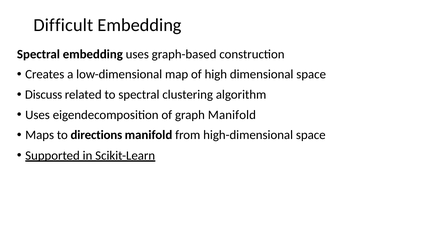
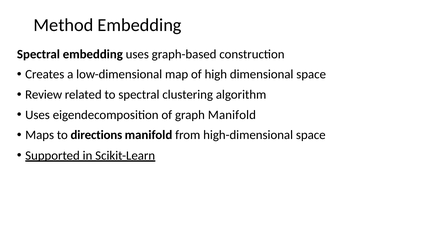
Difficult: Difficult -> Method
Discuss: Discuss -> Review
